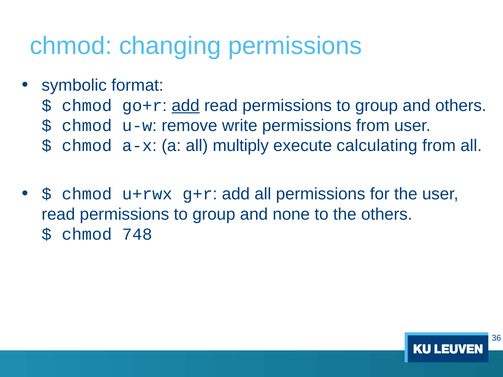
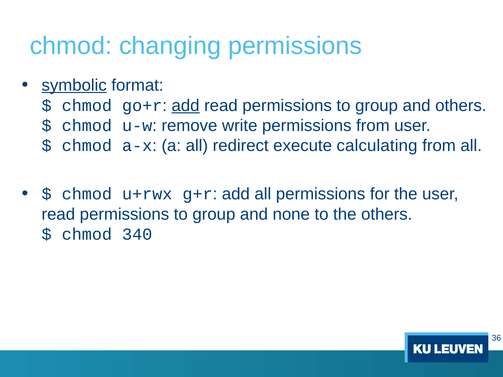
symbolic underline: none -> present
multiply: multiply -> redirect
748: 748 -> 340
